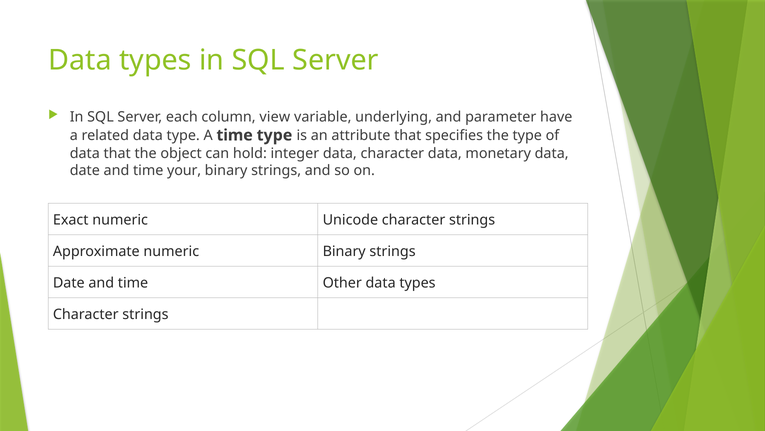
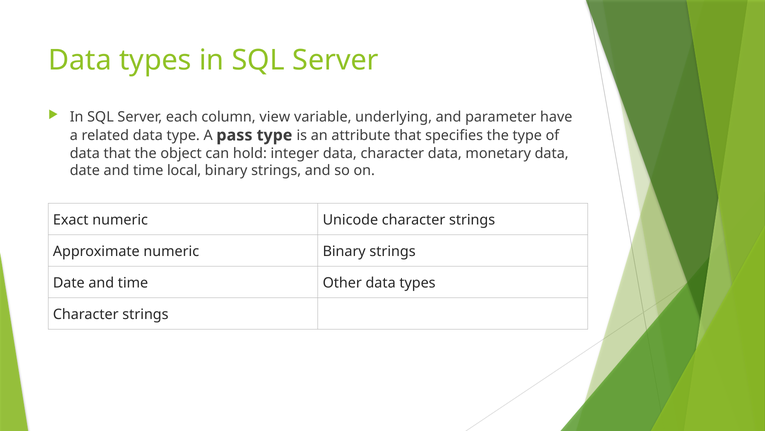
A time: time -> pass
your: your -> local
